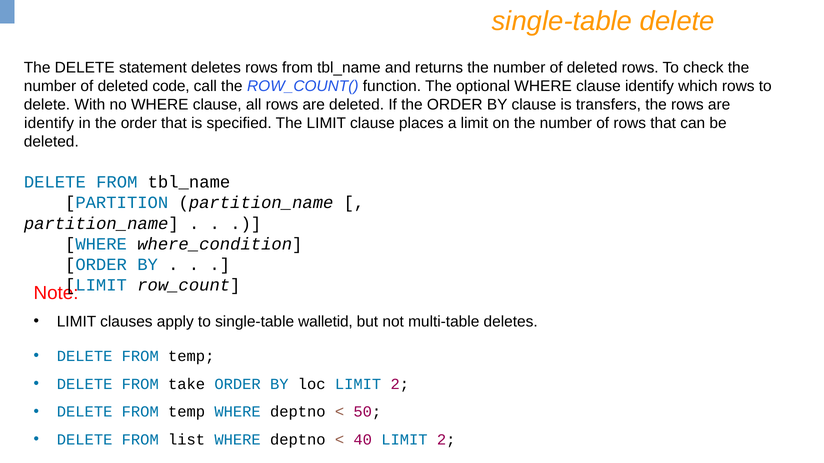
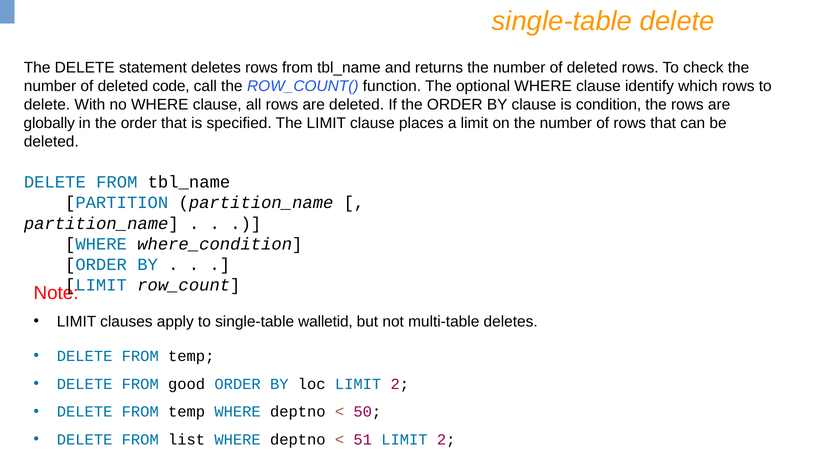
transfers: transfers -> condition
identify at (49, 124): identify -> globally
take: take -> good
40: 40 -> 51
